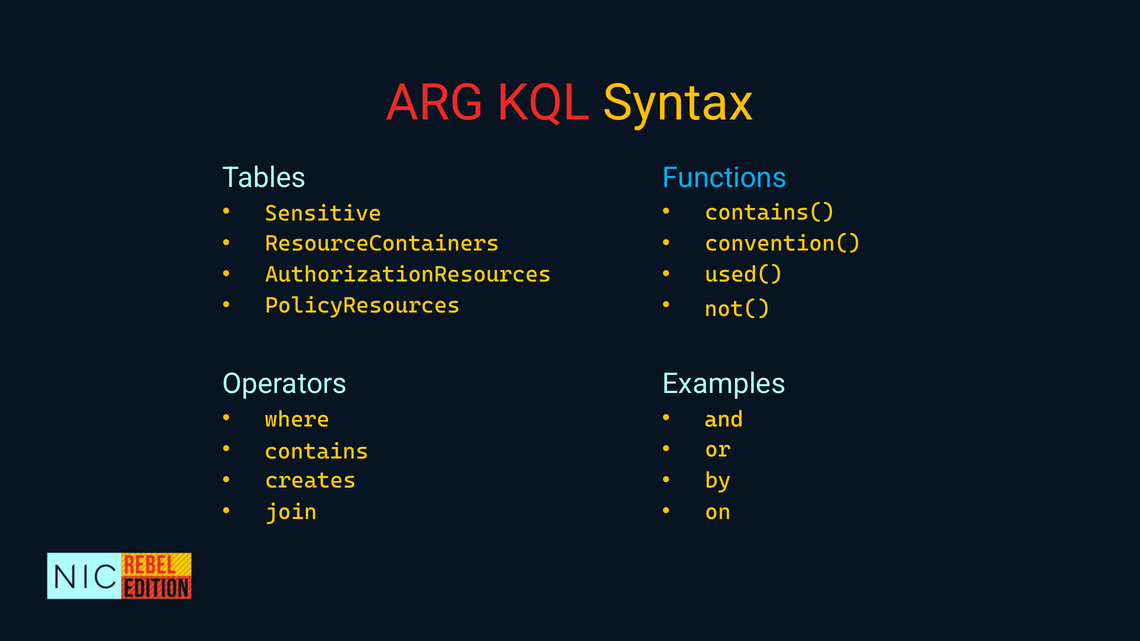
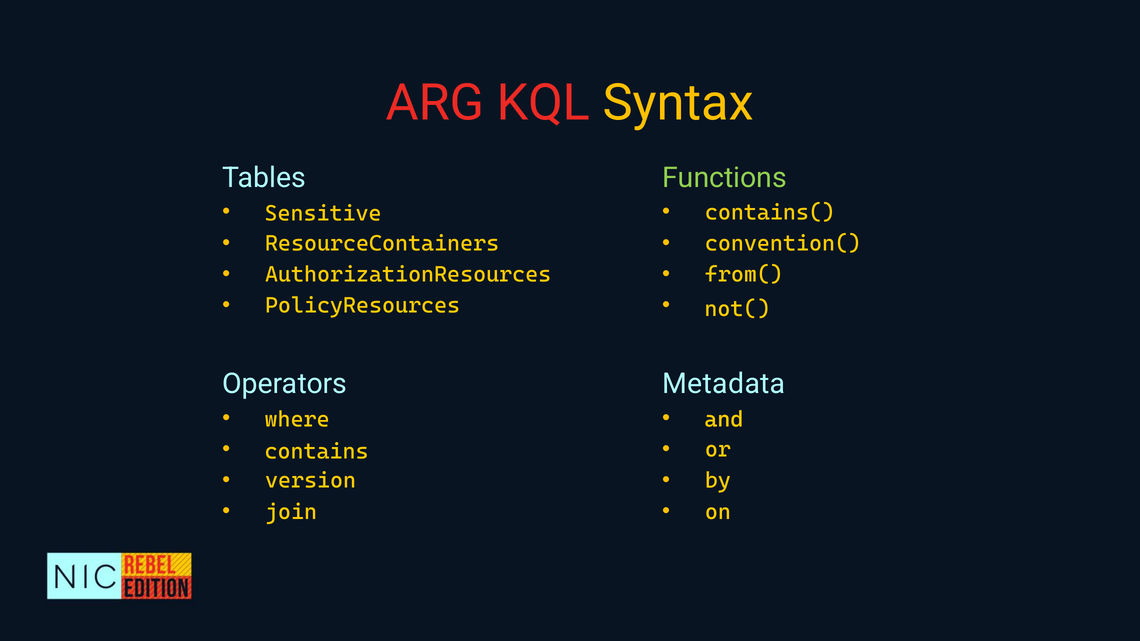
Functions colour: light blue -> light green
used(: used( -> from(
Examples: Examples -> Metadata
creates: creates -> version
